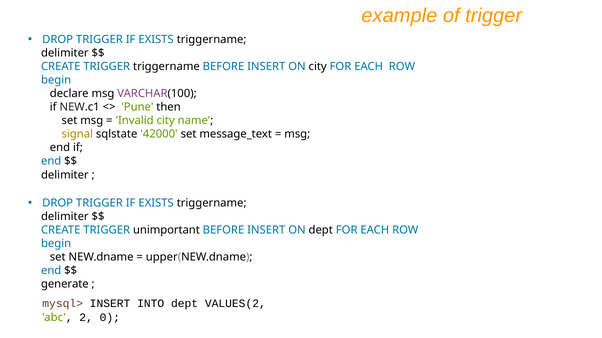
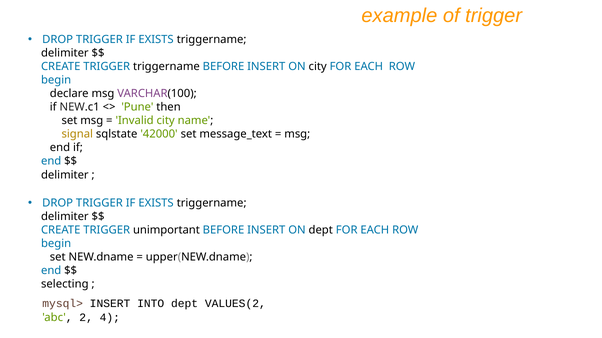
generate: generate -> selecting
0: 0 -> 4
